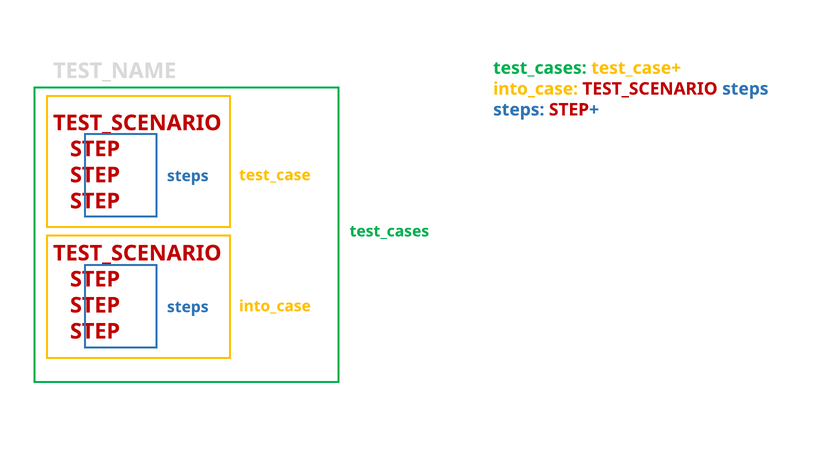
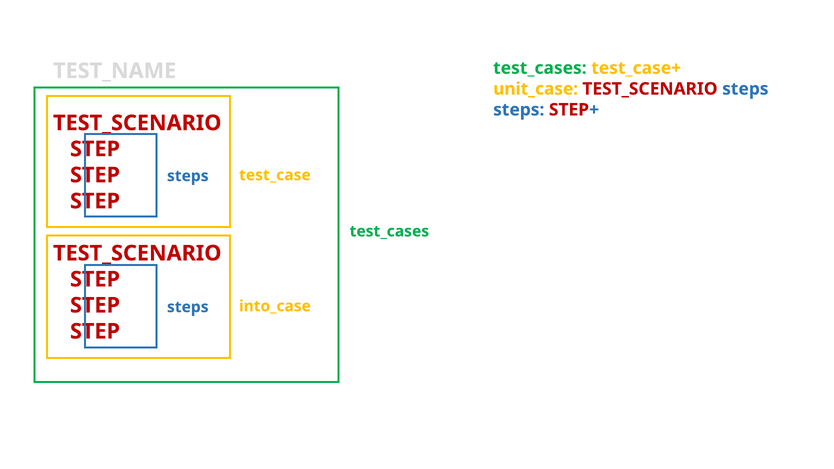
into_case at (536, 89): into_case -> unit_case
